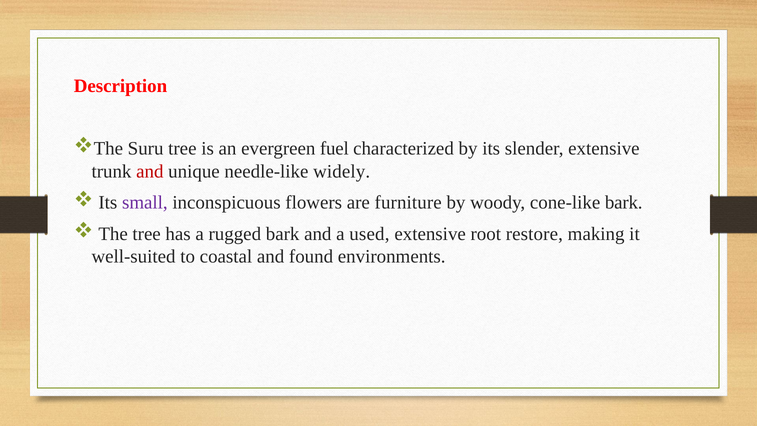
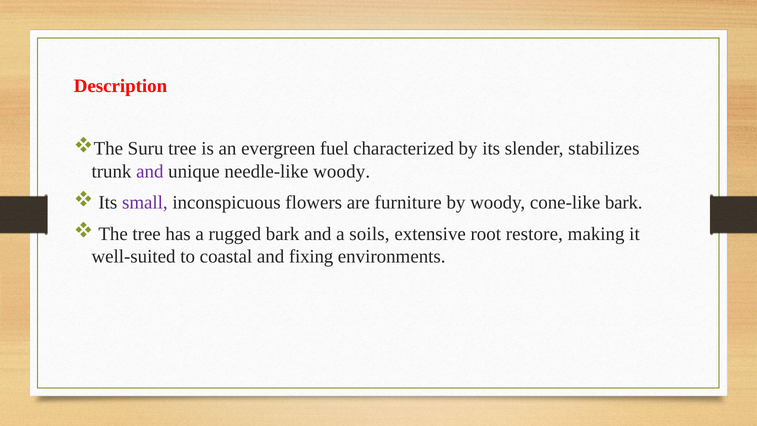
slender extensive: extensive -> stabilizes
and at (150, 171) colour: red -> purple
needle-like widely: widely -> woody
used: used -> soils
found: found -> fixing
